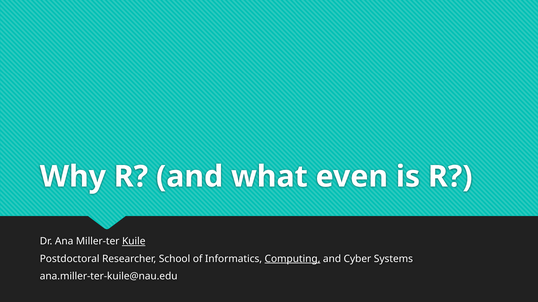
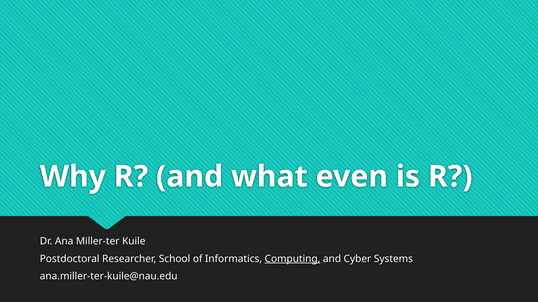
Kuile underline: present -> none
